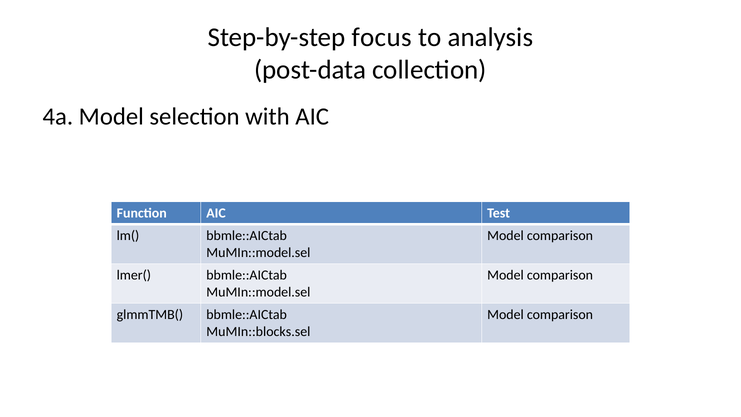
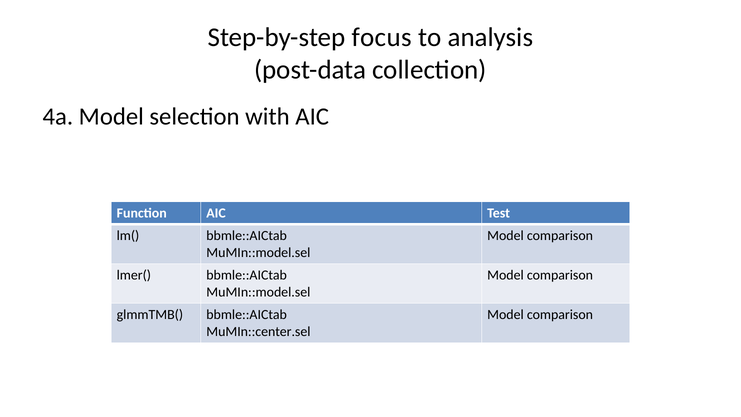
MuMIn::blocks.sel: MuMIn::blocks.sel -> MuMIn::center.sel
